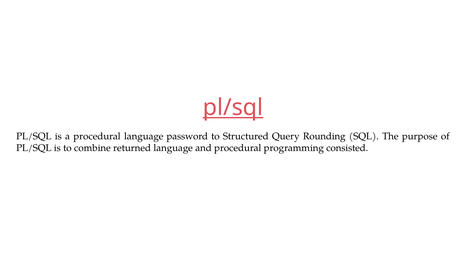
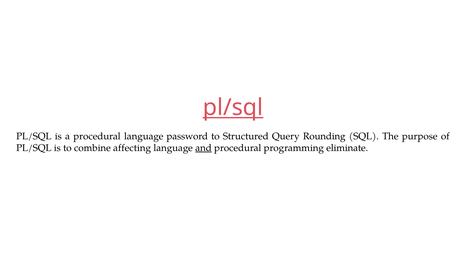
returned: returned -> affecting
and underline: none -> present
consisted: consisted -> eliminate
